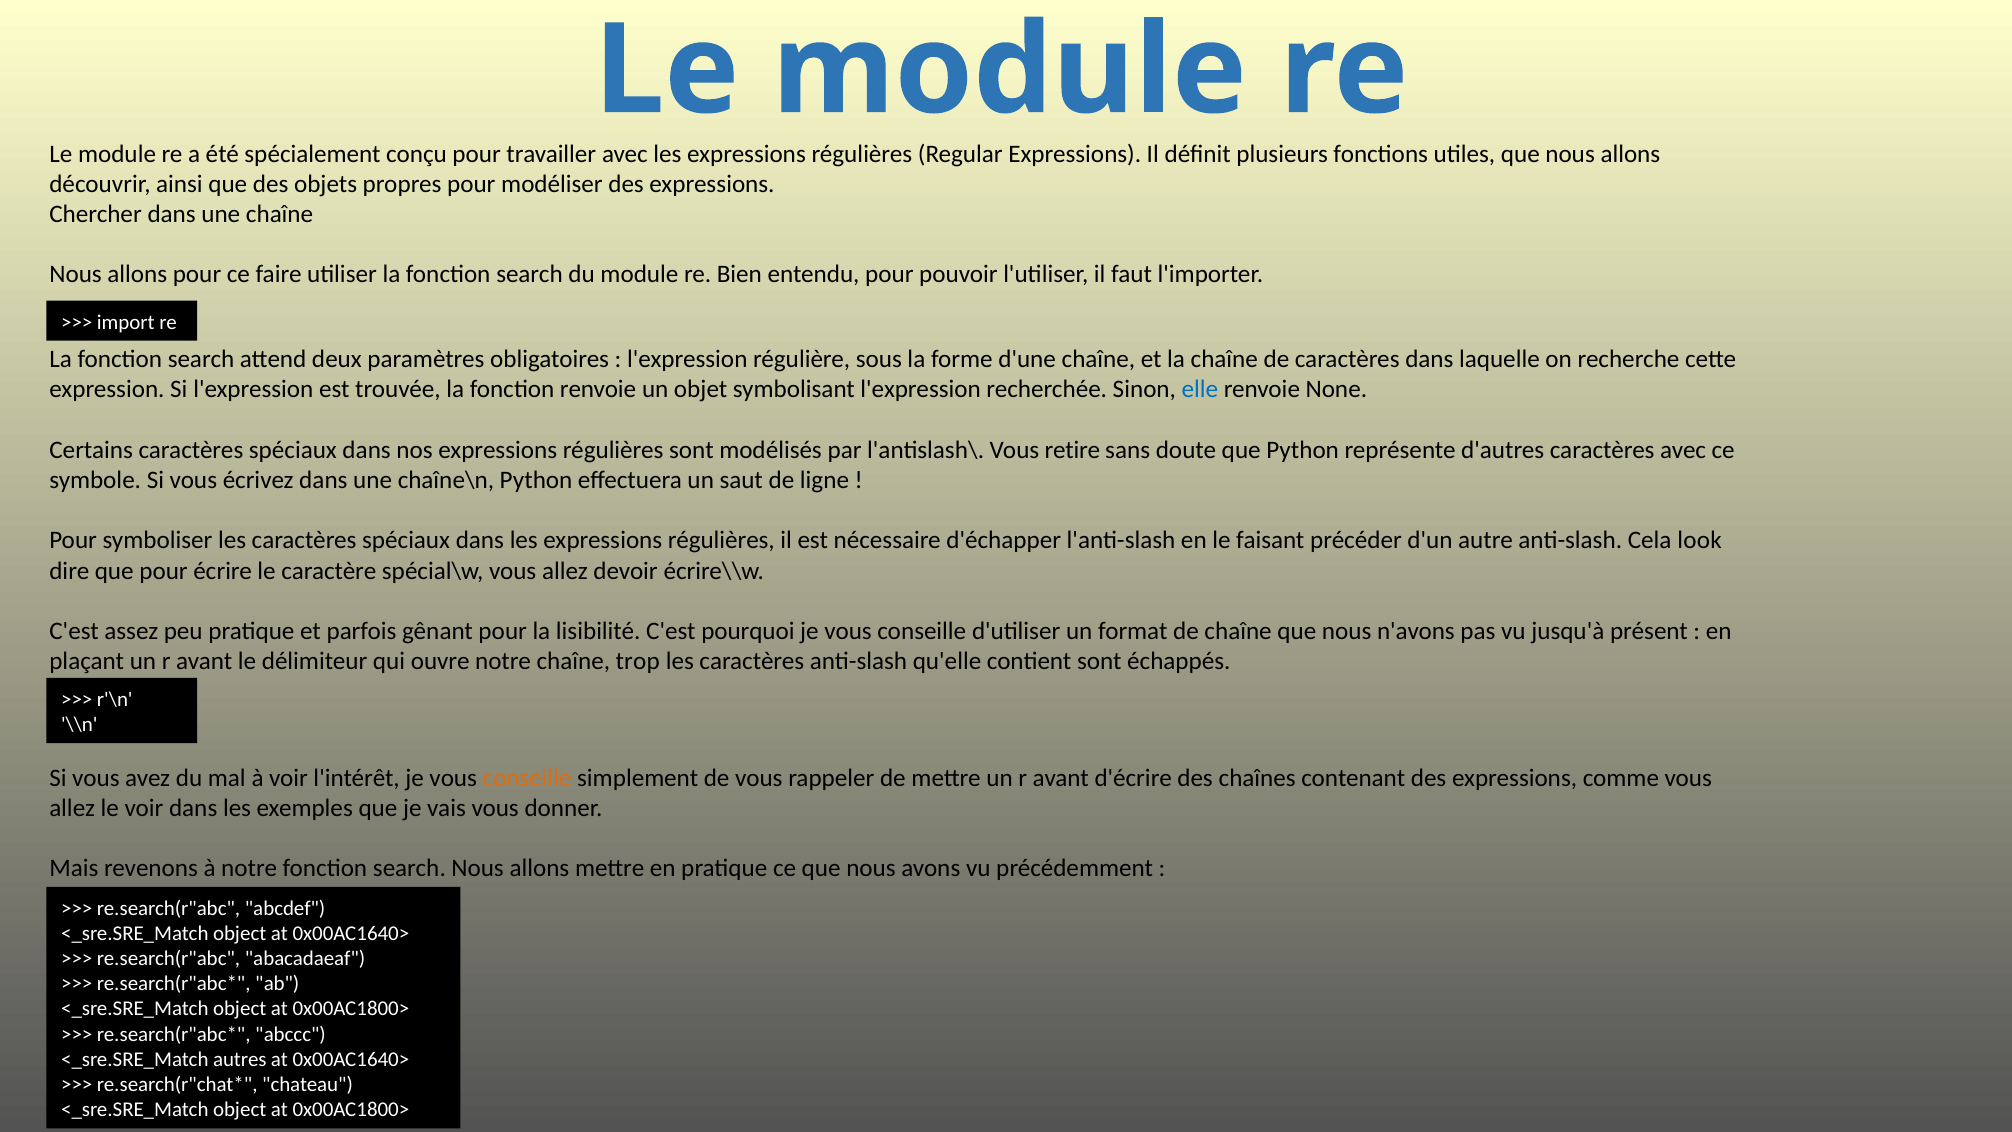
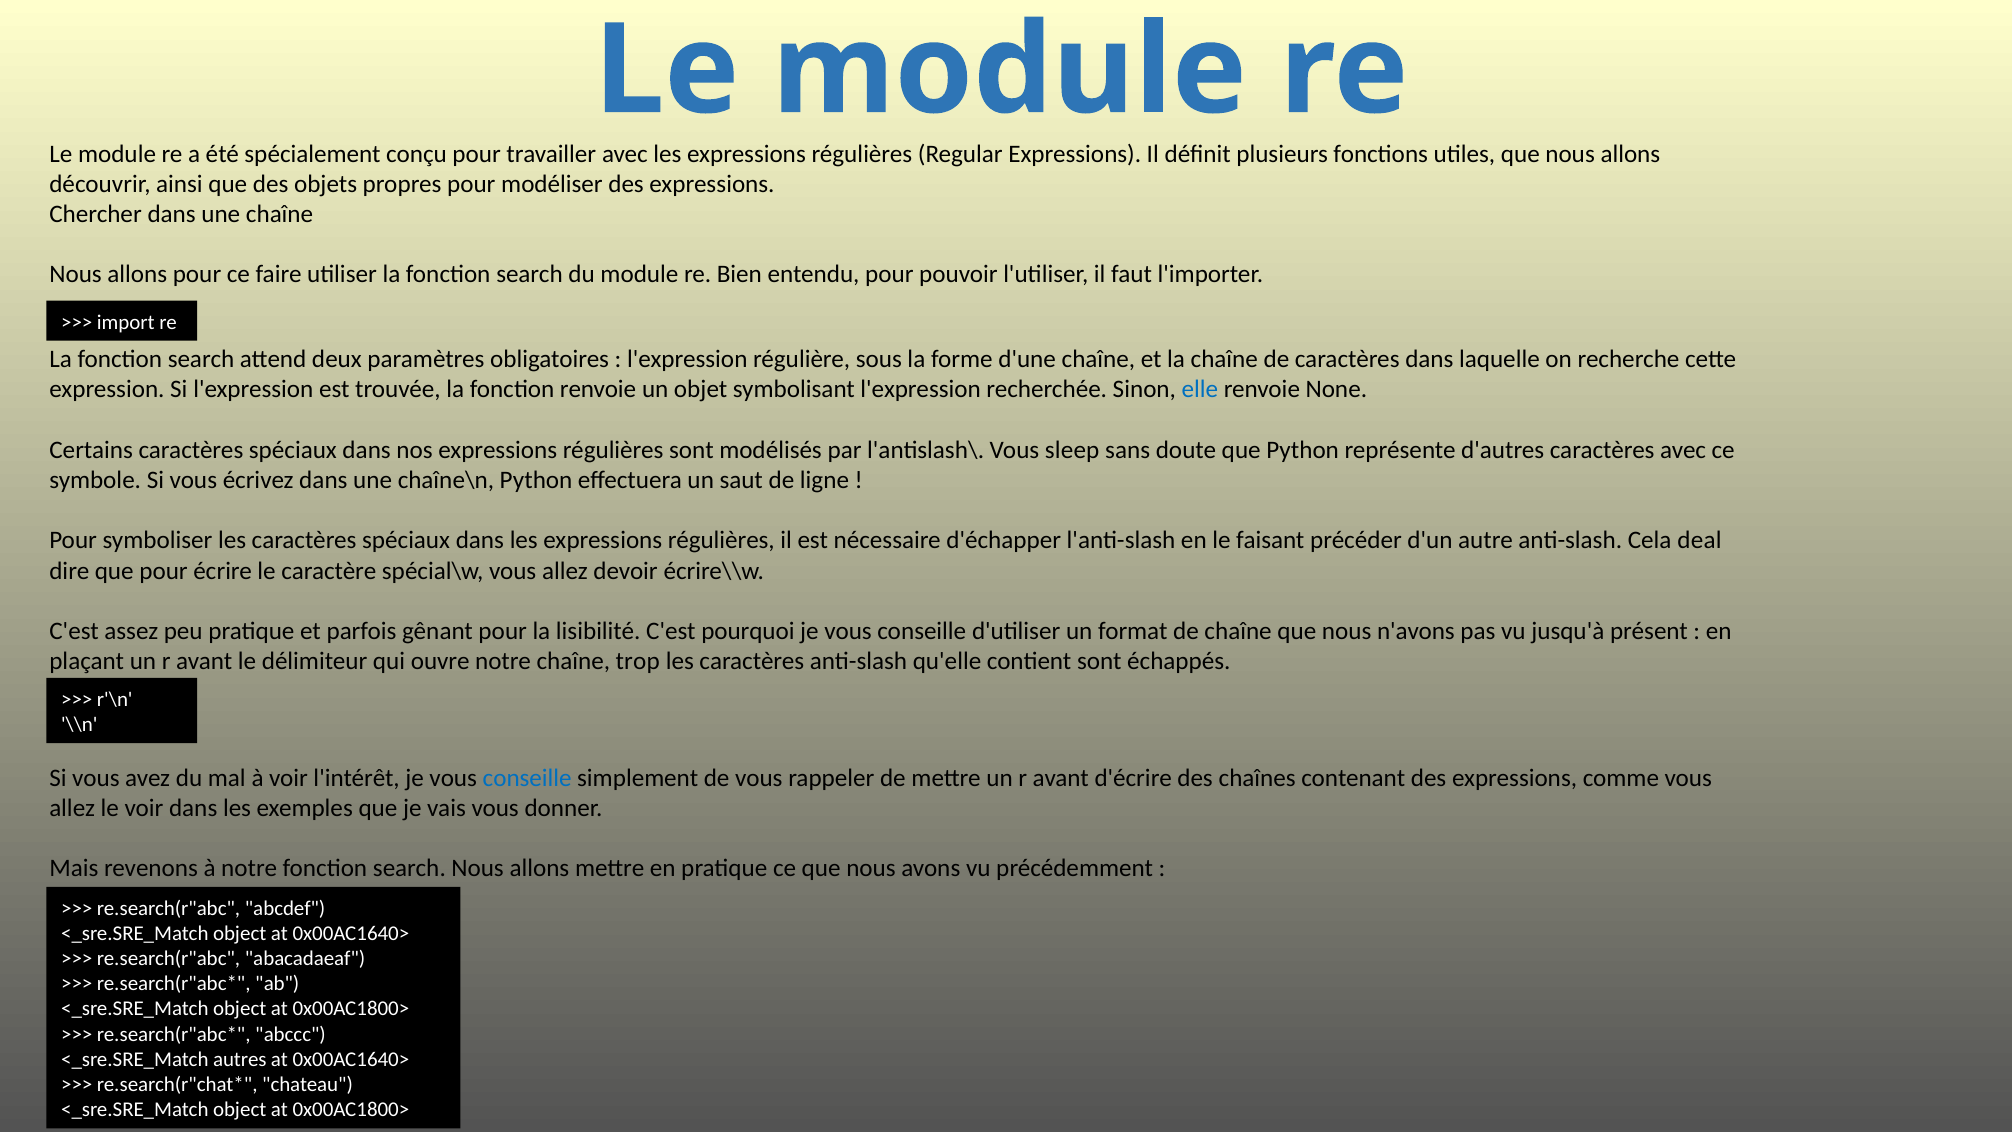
retire: retire -> sleep
look: look -> deal
conseille at (527, 778) colour: orange -> blue
